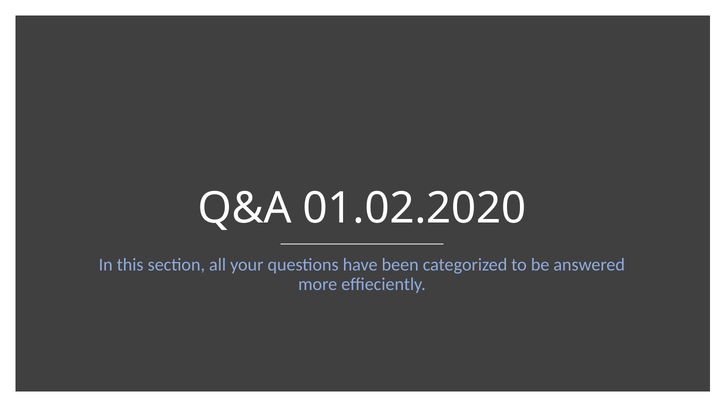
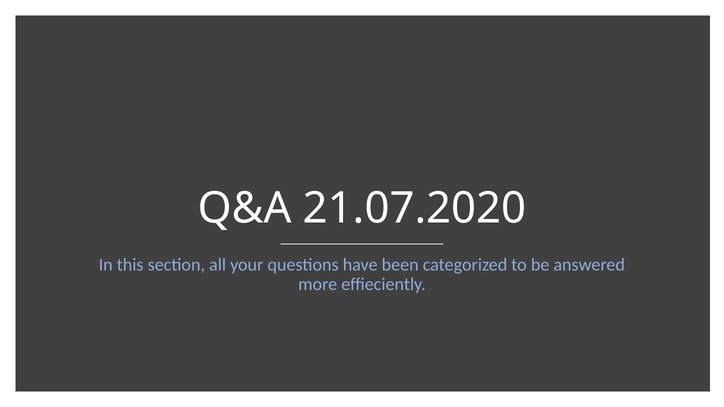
01.02.2020: 01.02.2020 -> 21.07.2020
